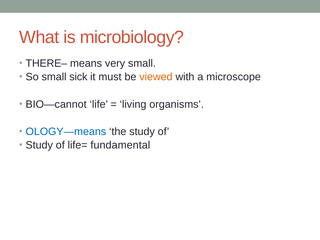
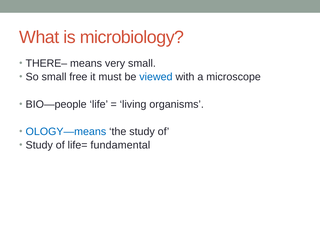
sick: sick -> free
viewed colour: orange -> blue
BIO—cannot: BIO—cannot -> BIO—people
